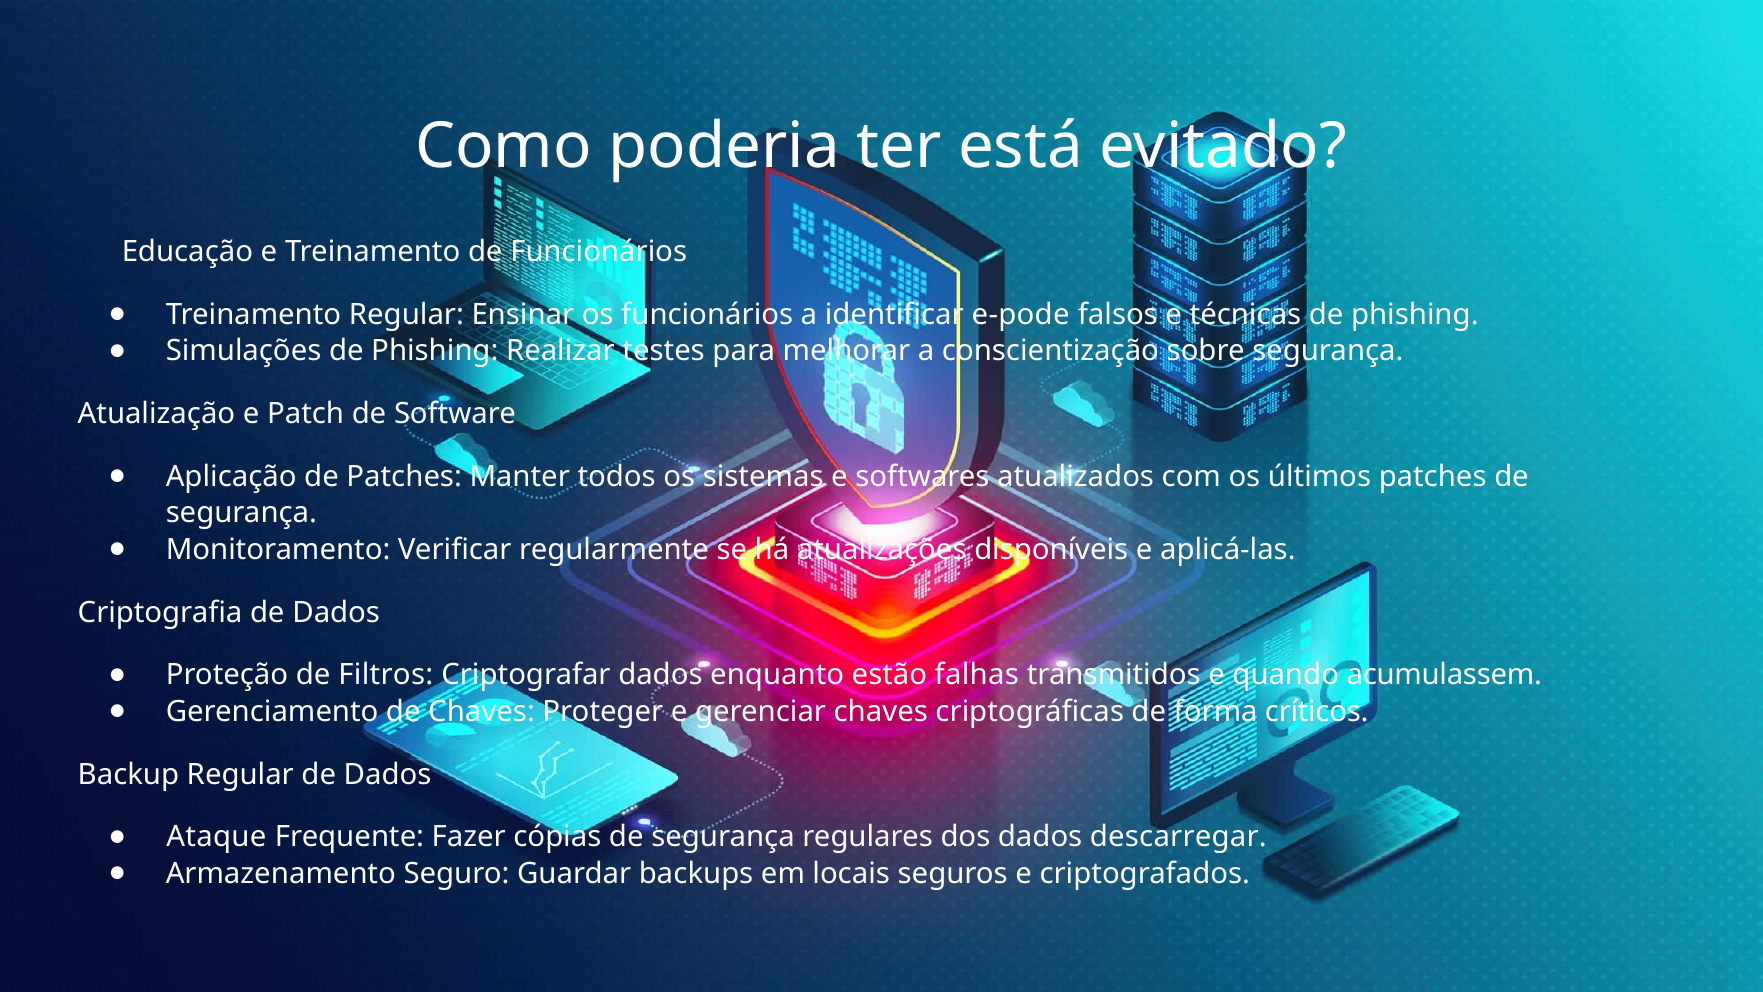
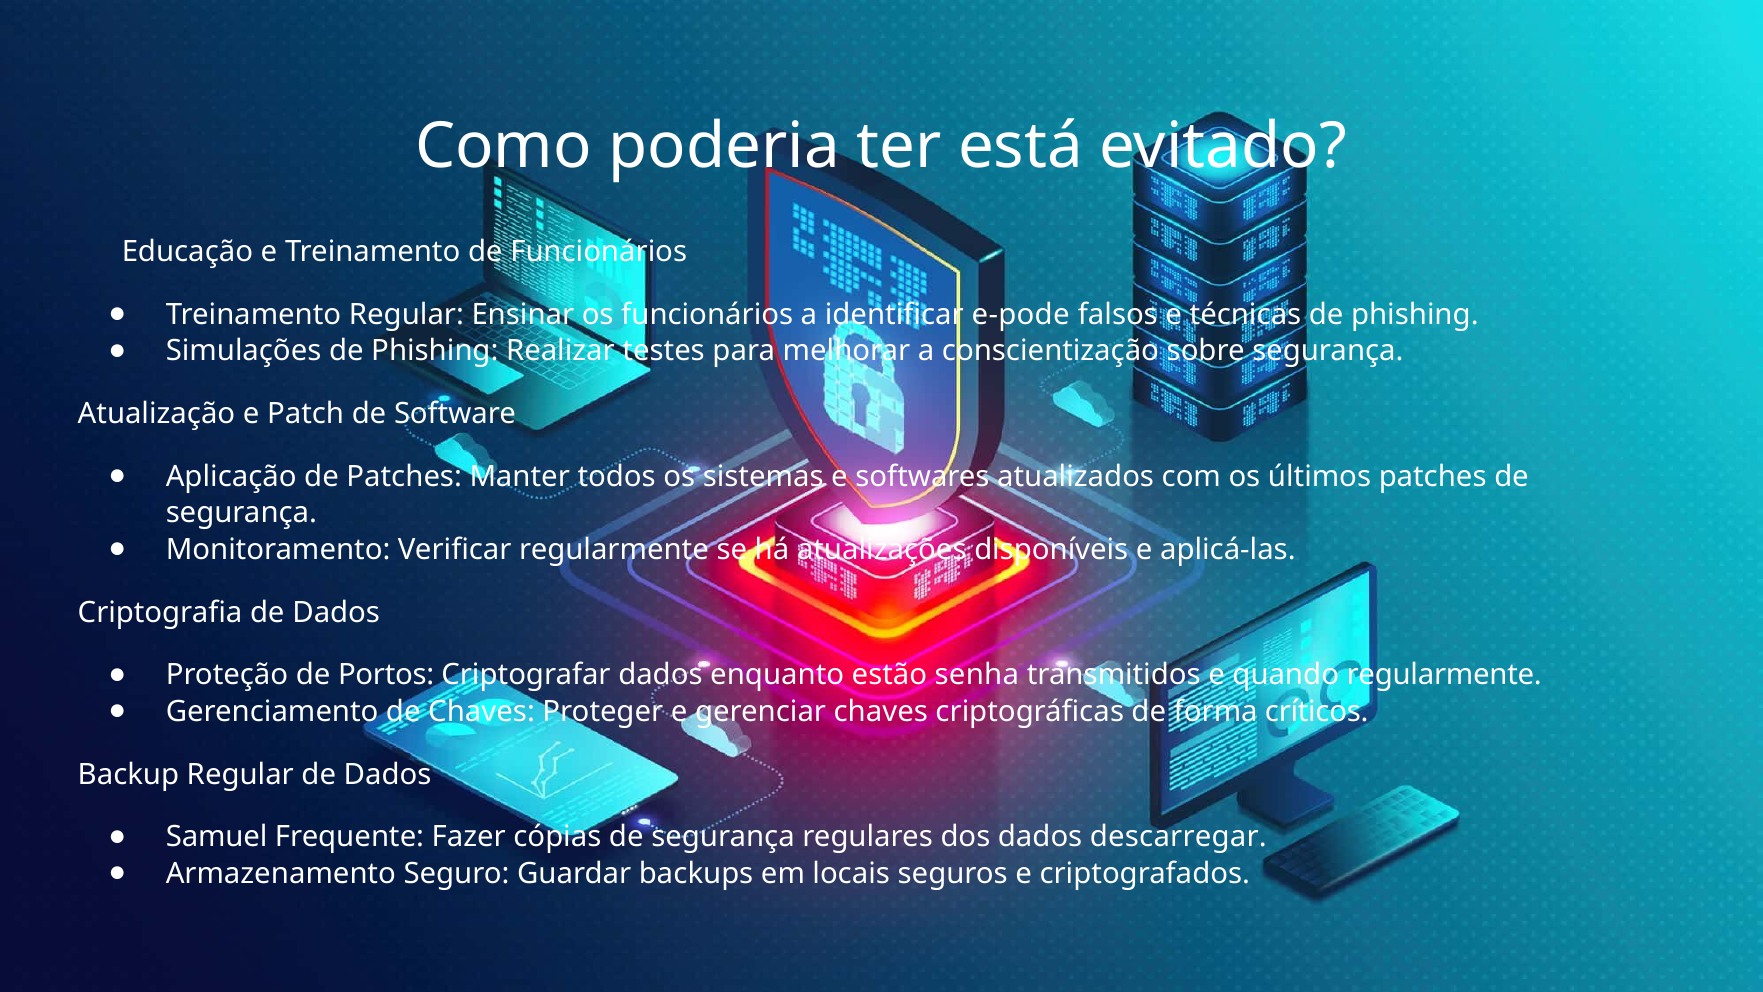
Filtros: Filtros -> Portos
falhas: falhas -> senha
quando acumulassem: acumulassem -> regularmente
Ataque: Ataque -> Samuel
